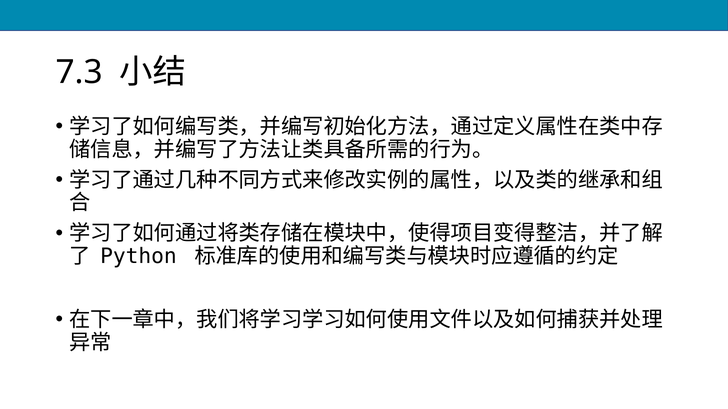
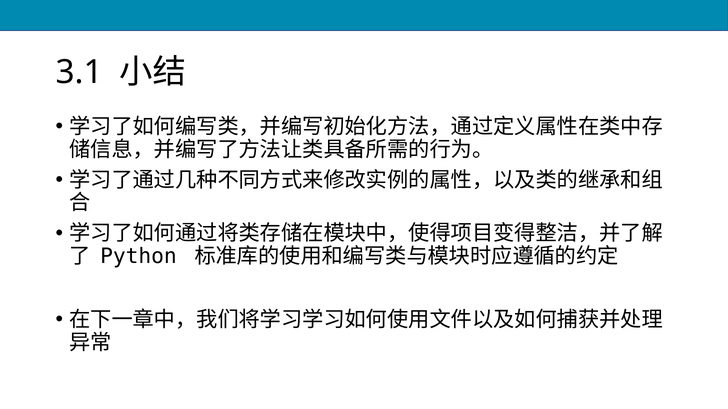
7.3: 7.3 -> 3.1
